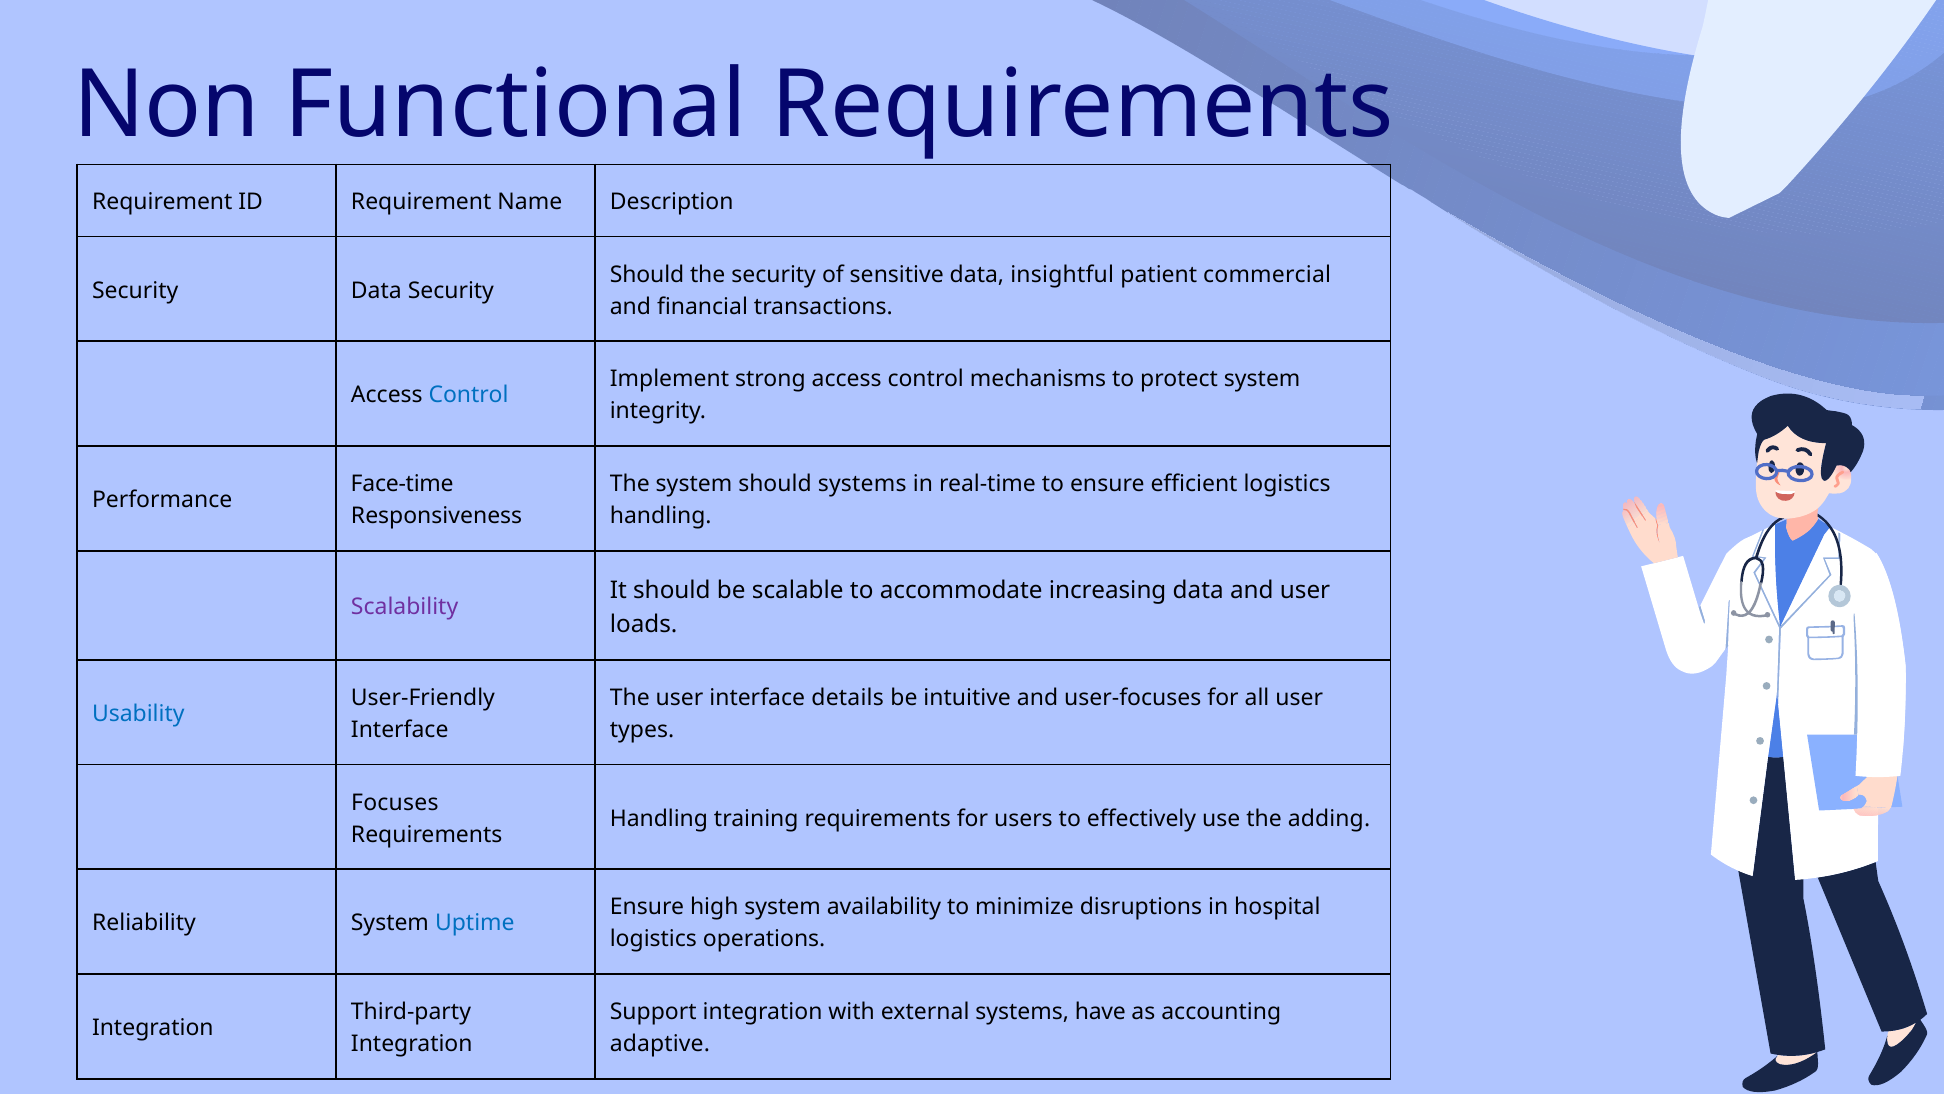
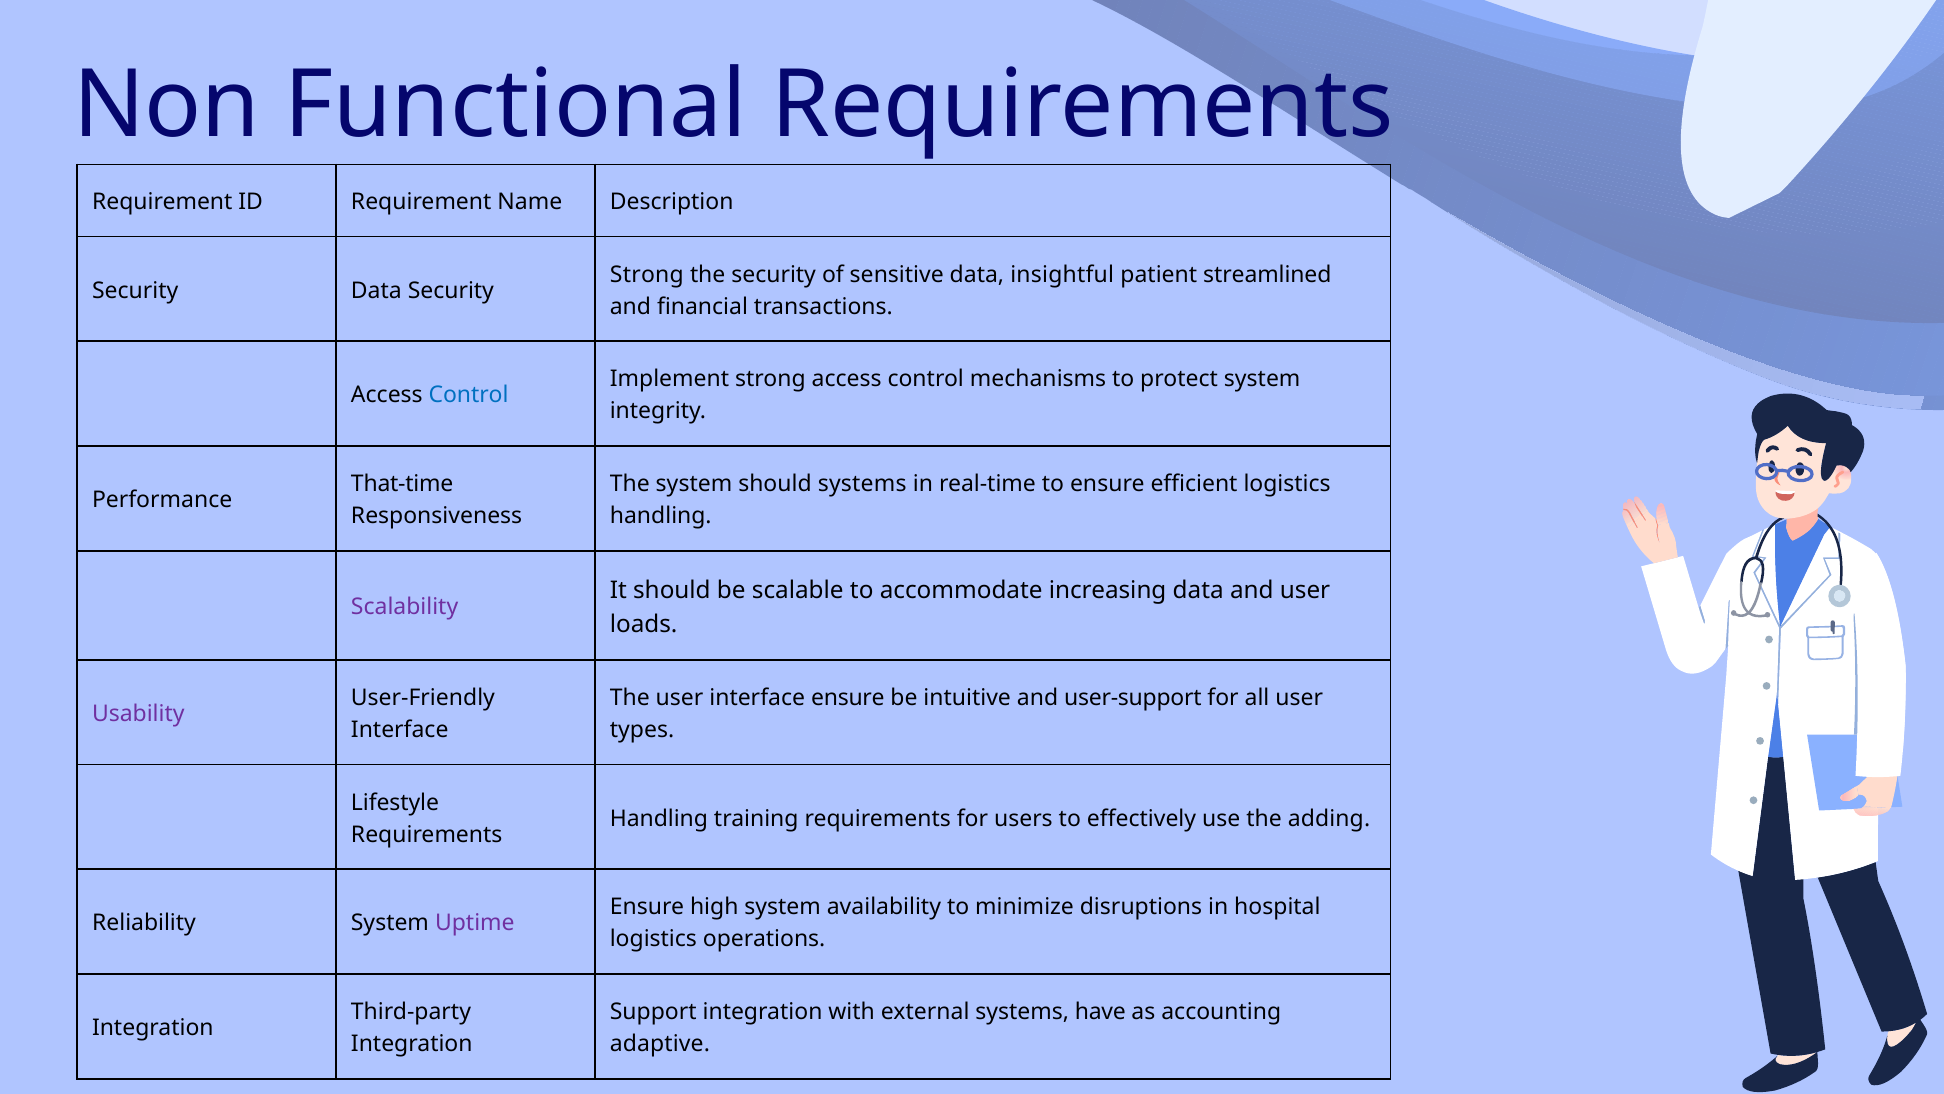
Should at (647, 274): Should -> Strong
commercial: commercial -> streamlined
Face-time: Face-time -> That-time
interface details: details -> ensure
user-focuses: user-focuses -> user-support
Usability colour: blue -> purple
Focuses: Focuses -> Lifestyle
Uptime colour: blue -> purple
